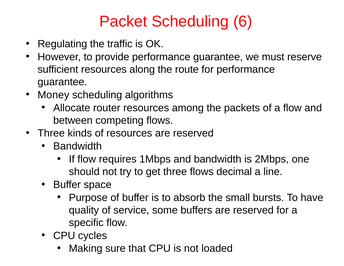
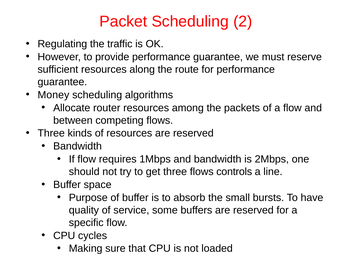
6: 6 -> 2
decimal: decimal -> controls
